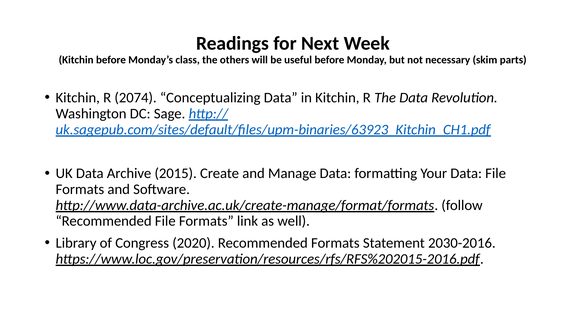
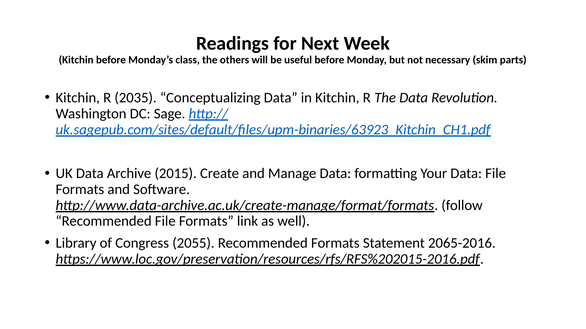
2074: 2074 -> 2035
2020: 2020 -> 2055
2030-2016: 2030-2016 -> 2065-2016
